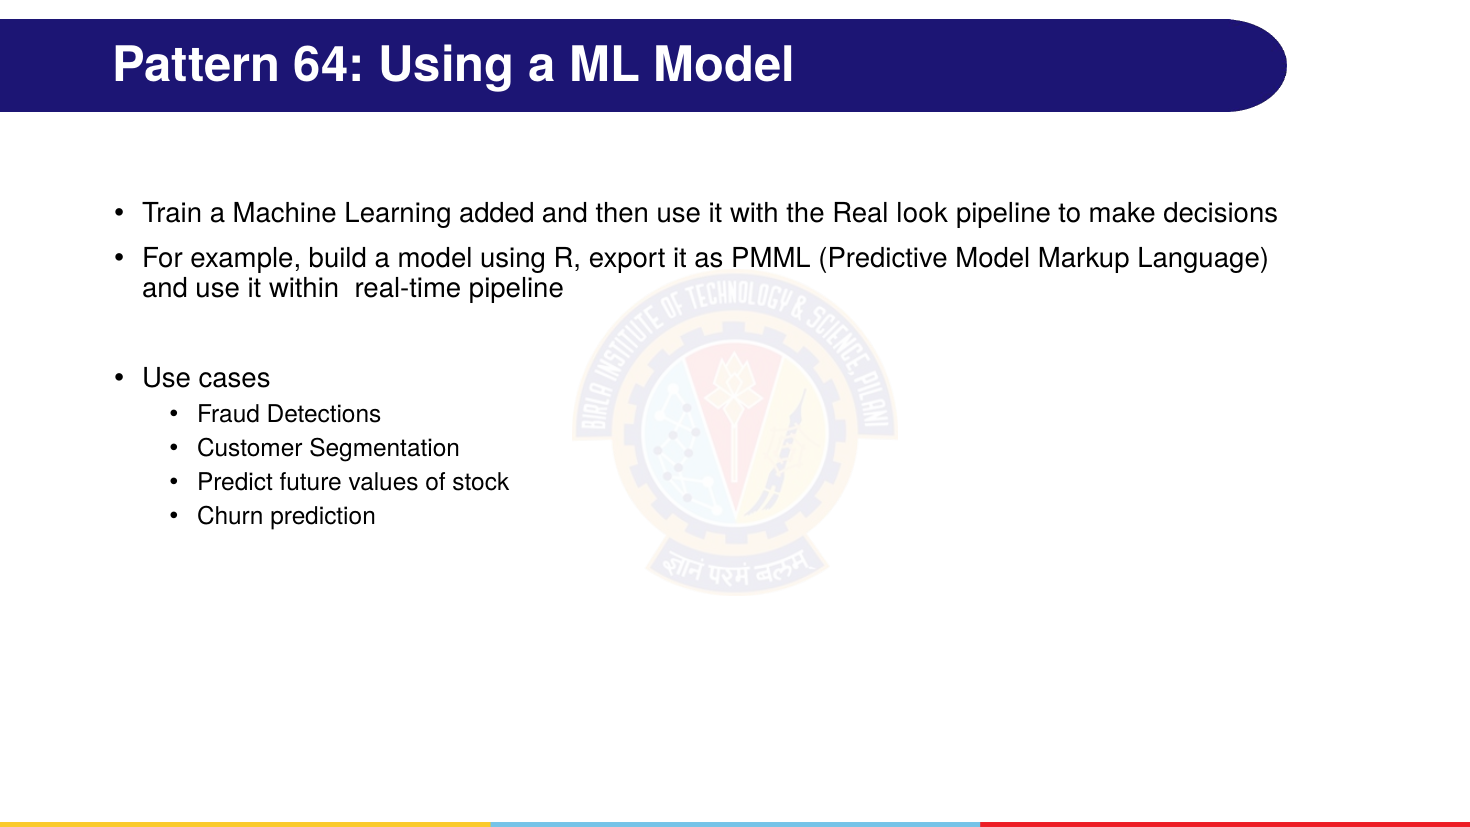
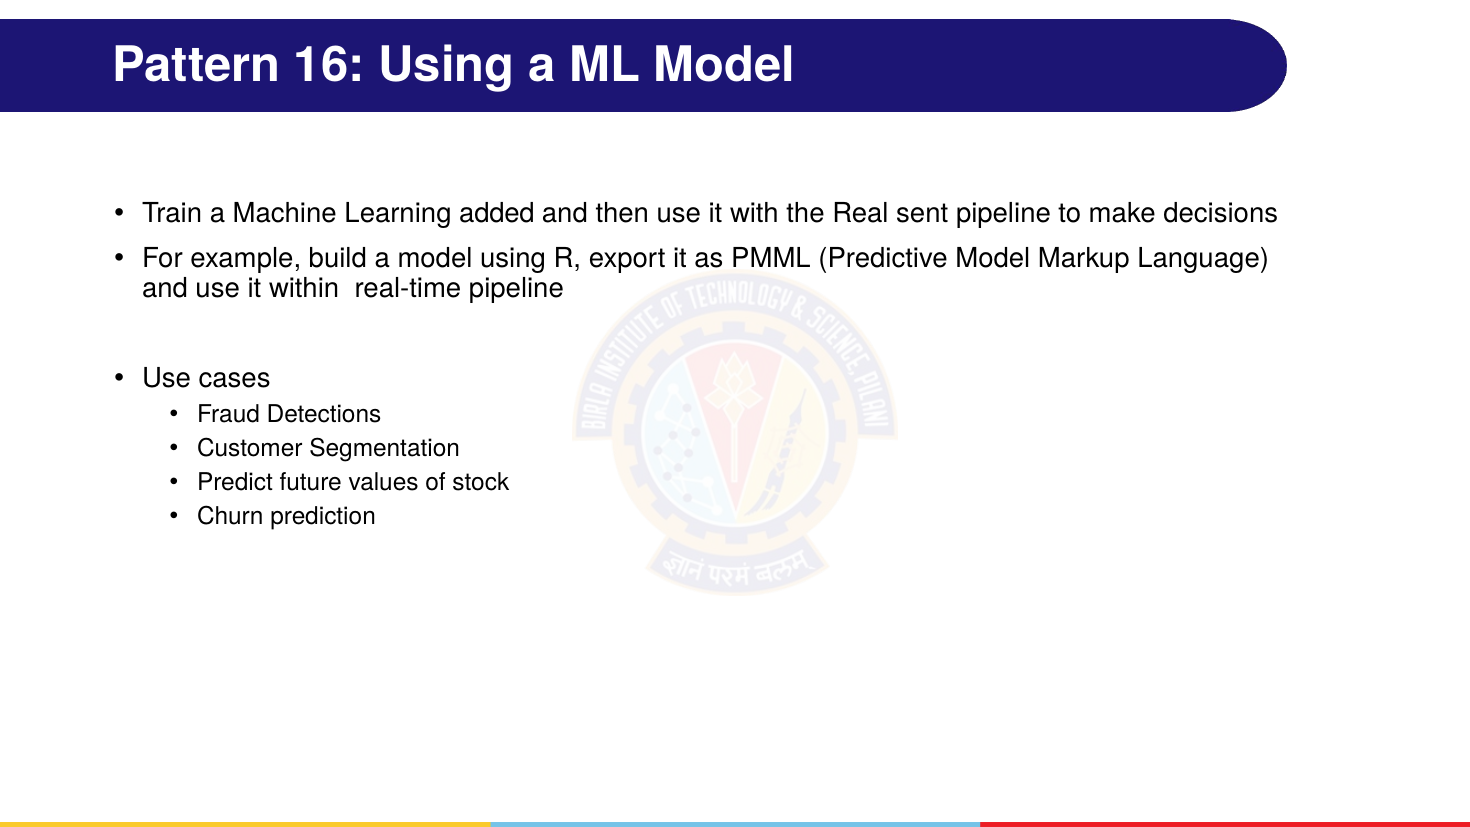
64: 64 -> 16
look: look -> sent
